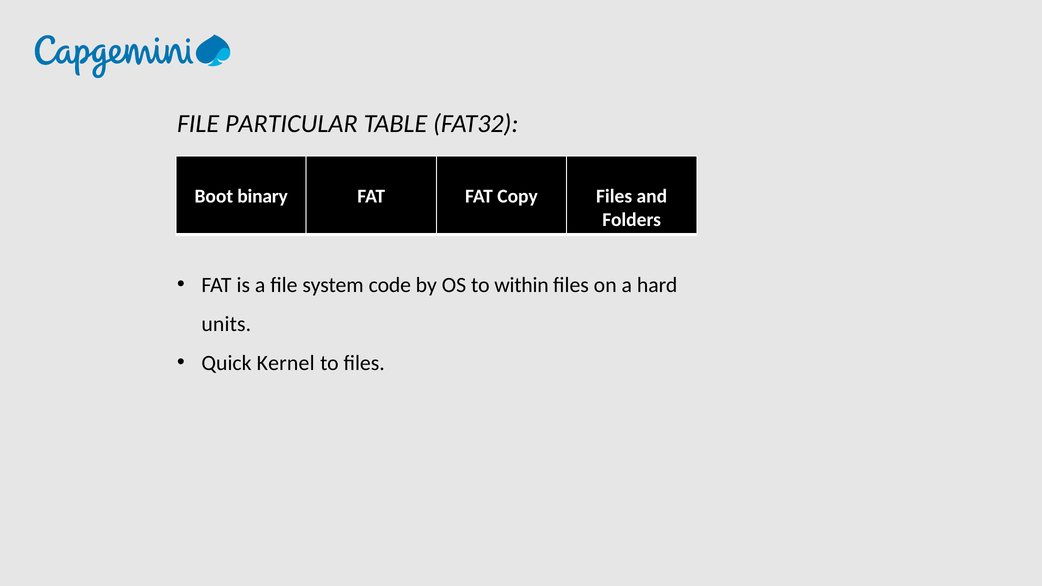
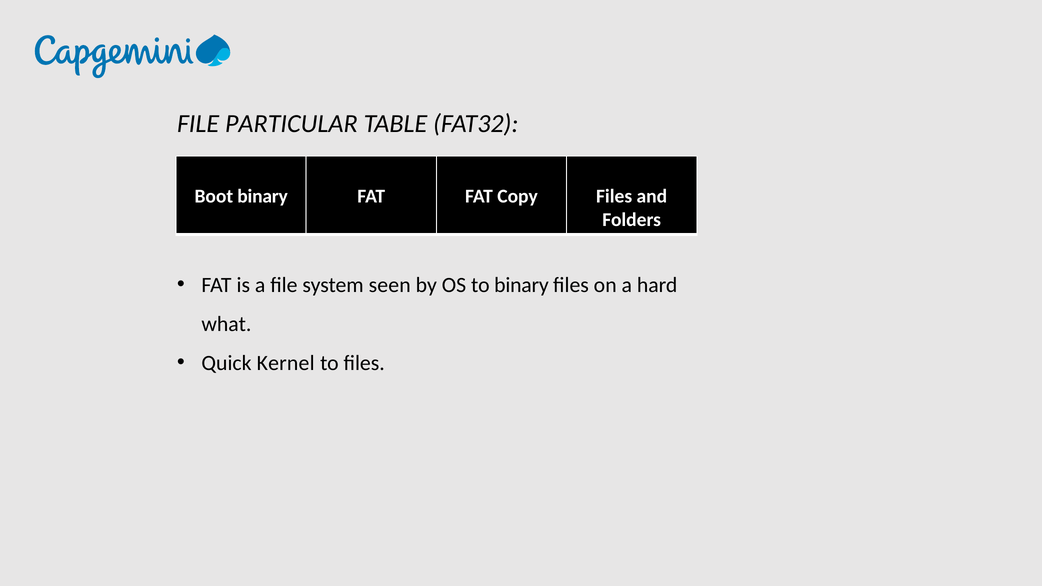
code: code -> seen
to within: within -> binary
units: units -> what
